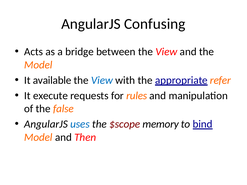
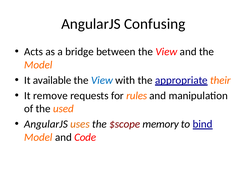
refer: refer -> their
execute: execute -> remove
false: false -> used
uses colour: blue -> orange
Then: Then -> Code
